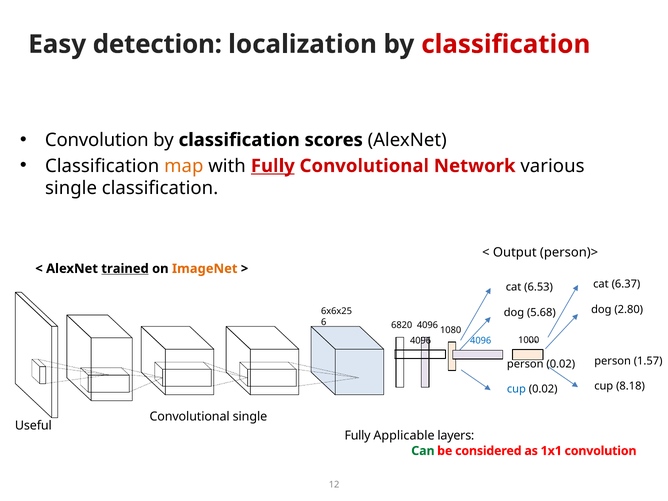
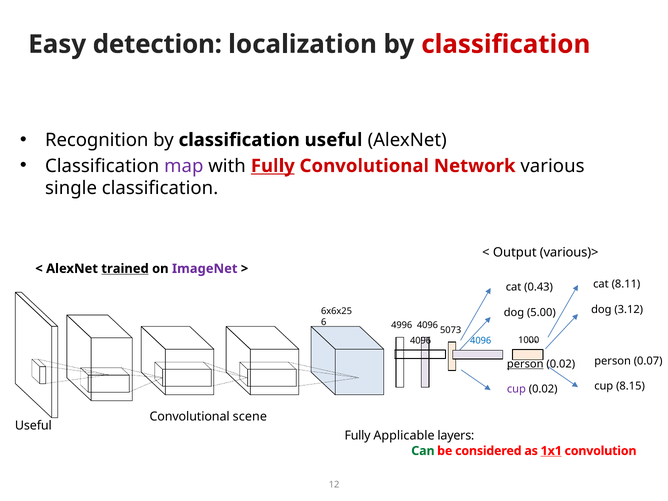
Convolution at (97, 140): Convolution -> Recognition
classification scores: scores -> useful
map colour: orange -> purple
person)>: person)> -> various)>
ImageNet colour: orange -> purple
6.37: 6.37 -> 8.11
6.53: 6.53 -> 0.43
2.80: 2.80 -> 3.12
5.68: 5.68 -> 5.00
6820: 6820 -> 4996
1080: 1080 -> 5073
1.57: 1.57 -> 0.07
person at (525, 364) underline: none -> present
8.18: 8.18 -> 8.15
cup at (516, 389) colour: blue -> purple
Convolutional single: single -> scene
1x1 underline: none -> present
